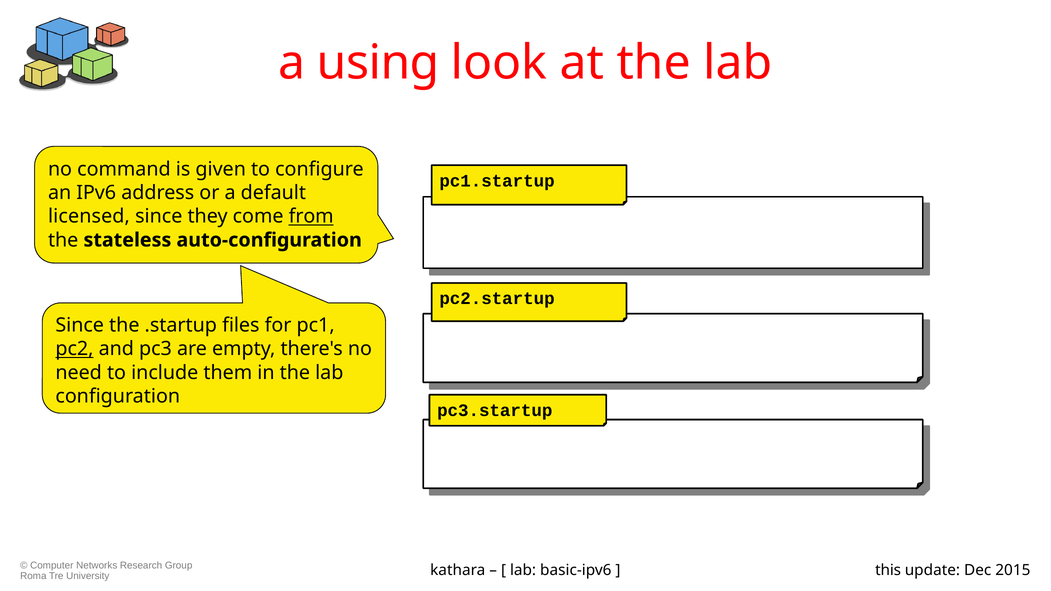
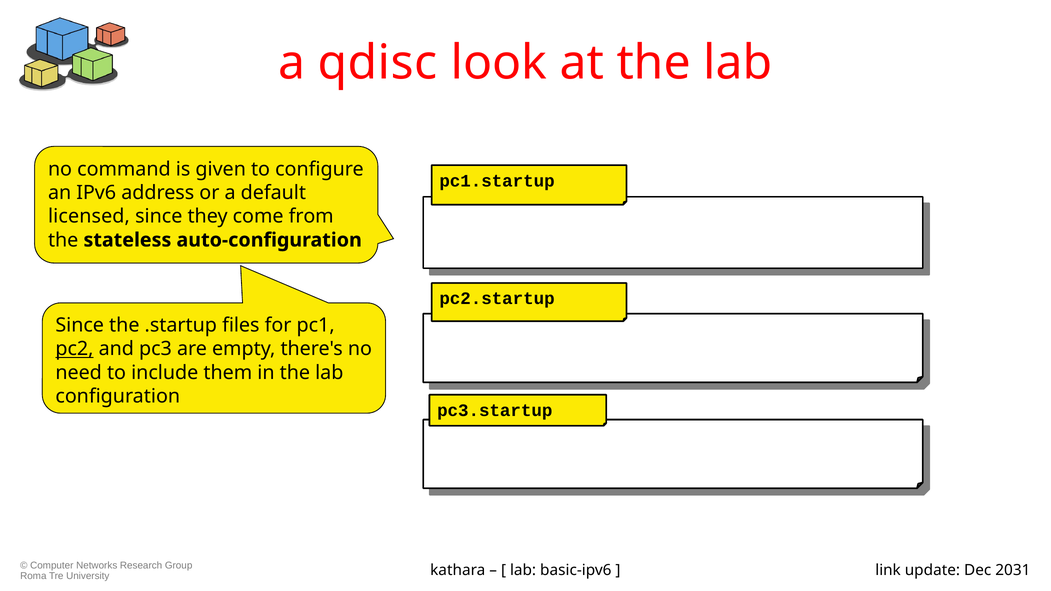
using: using -> qdisc
from underline: present -> none
this: this -> link
2015: 2015 -> 2031
